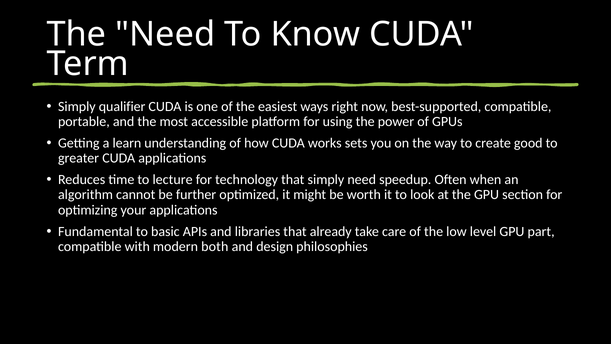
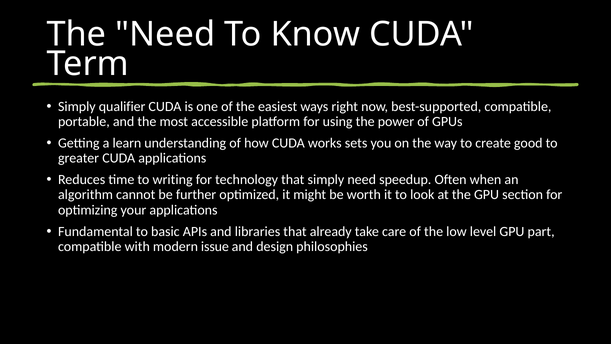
lecture: lecture -> writing
both: both -> issue
